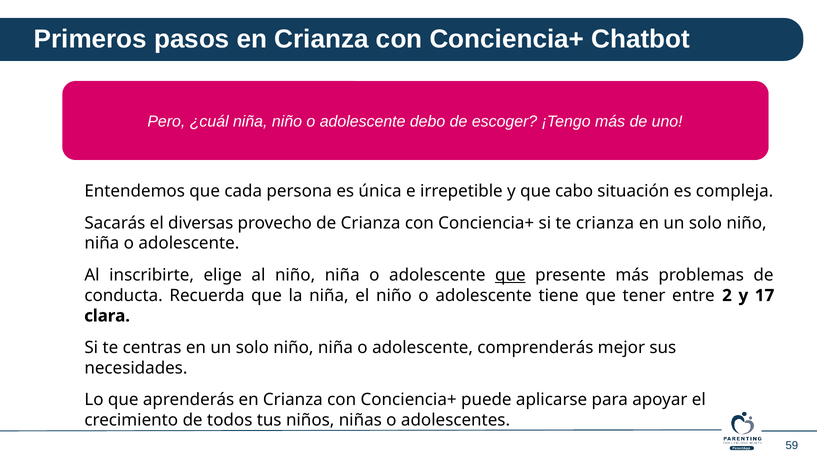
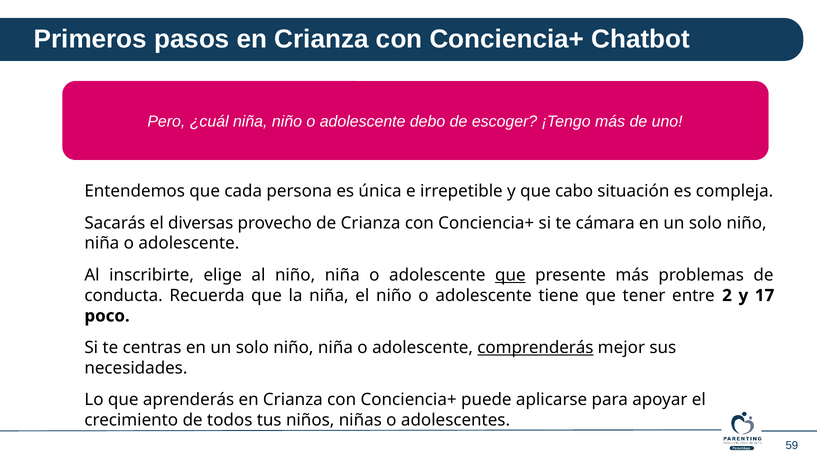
te crianza: crianza -> cámara
clara: clara -> poco
comprenderás underline: none -> present
